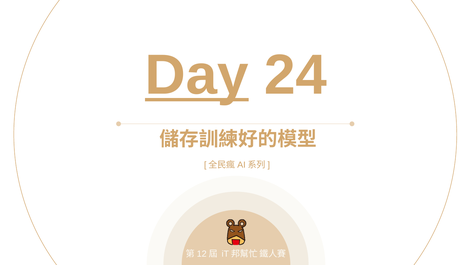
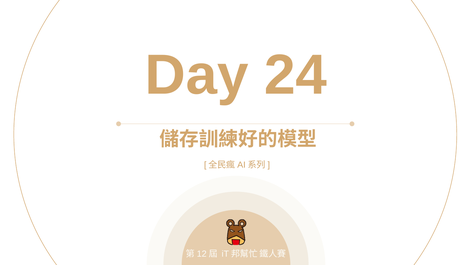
Day underline: present -> none
